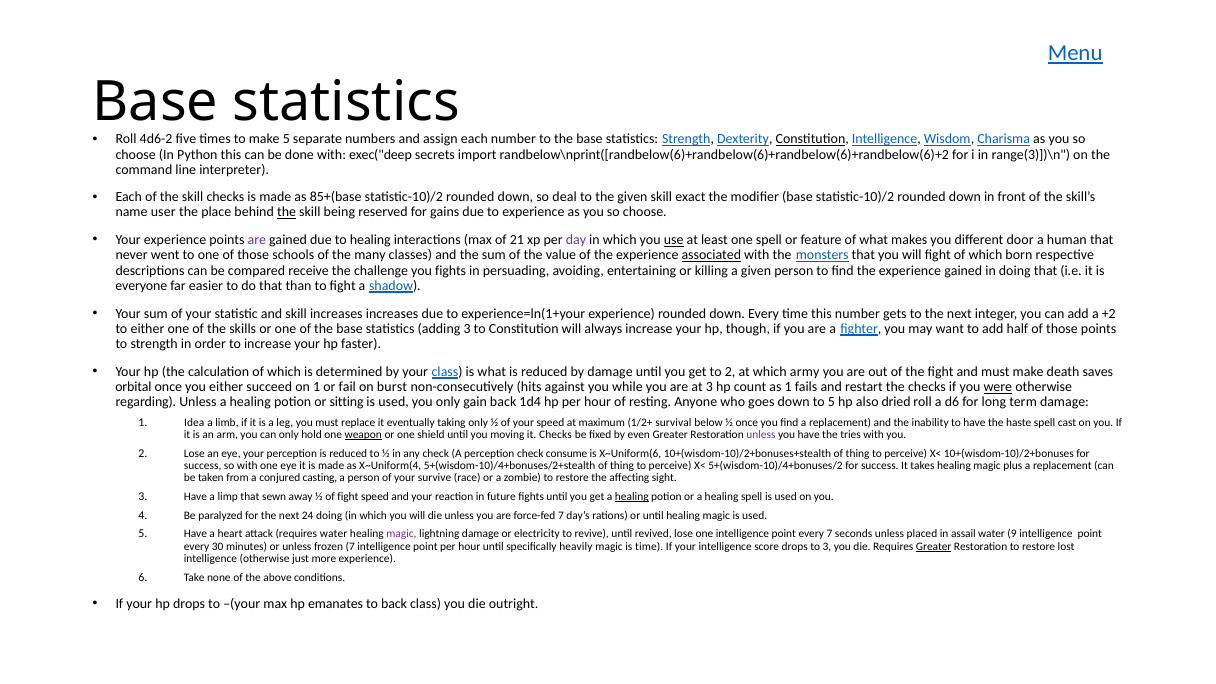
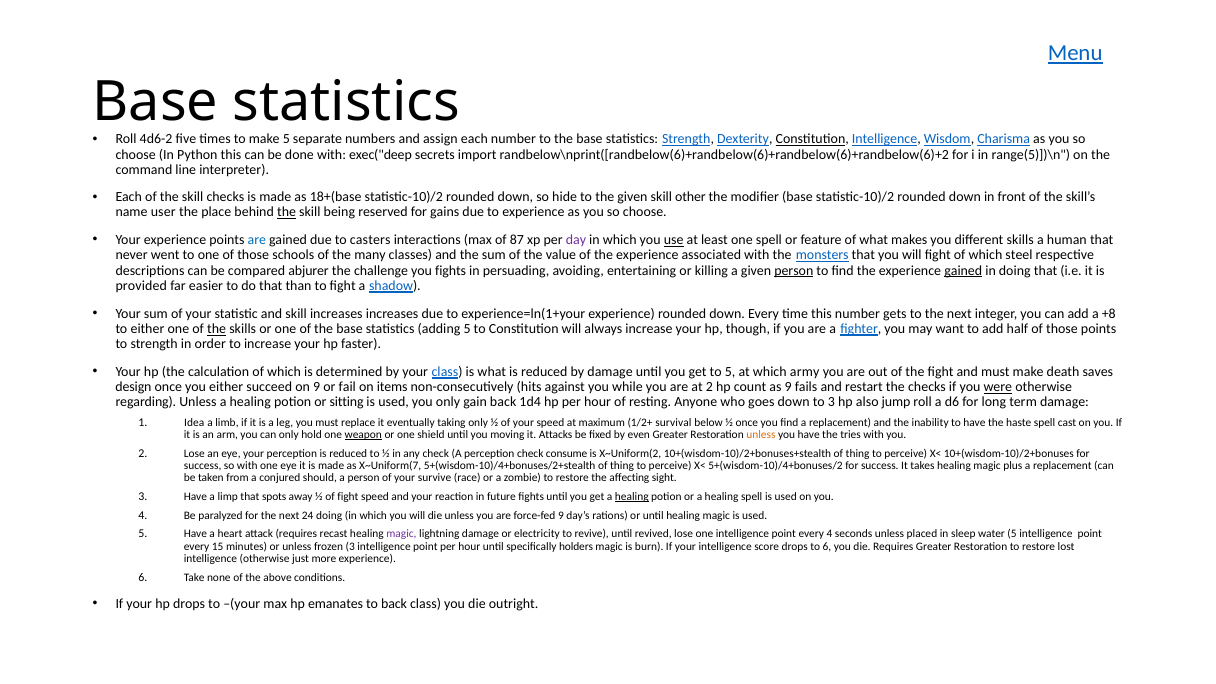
range(3)])\n: range(3)])\n -> range(5)])\n
85+(base: 85+(base -> 18+(base
deal: deal -> hide
exact: exact -> other
are at (257, 240) colour: purple -> blue
to healing: healing -> casters
21: 21 -> 87
different door: door -> skills
associated underline: present -> none
born: born -> steel
receive: receive -> abjurer
person at (794, 271) underline: none -> present
gained at (963, 271) underline: none -> present
everyone: everyone -> provided
+2: +2 -> +8
the at (217, 329) underline: none -> present
adding 3: 3 -> 5
to 2: 2 -> 5
orbital: orbital -> design
on 1: 1 -> 9
burst: burst -> items
at 3: 3 -> 2
as 1: 1 -> 9
to 5: 5 -> 3
dried: dried -> jump
it Checks: Checks -> Attacks
unless at (761, 435) colour: purple -> orange
X~Uniform(6: X~Uniform(6 -> X~Uniform(2
X~Uniform(4: X~Uniform(4 -> X~Uniform(7
casting: casting -> should
sewn: sewn -> spots
force-fed 7: 7 -> 9
requires water: water -> recast
every 7: 7 -> 4
assail: assail -> sleep
water 9: 9 -> 5
30: 30 -> 15
frozen 7: 7 -> 3
heavily: heavily -> holders
is time: time -> burn
to 3: 3 -> 6
Greater at (934, 546) underline: present -> none
